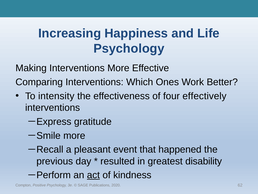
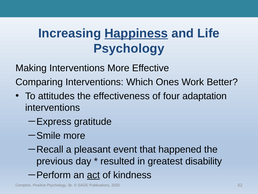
Happiness underline: none -> present
intensity: intensity -> attitudes
effectively: effectively -> adaptation
